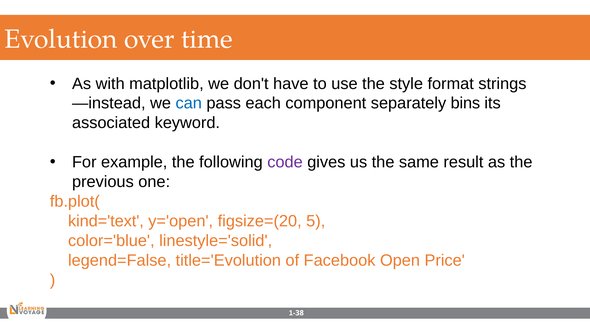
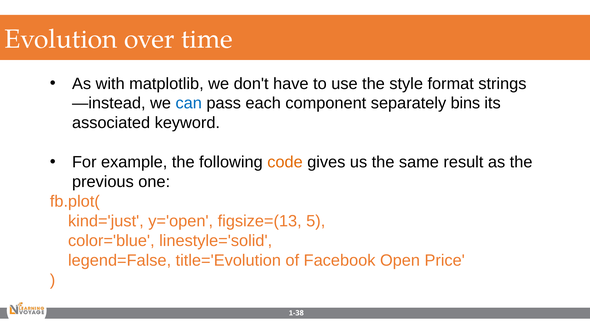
code colour: purple -> orange
kind='text: kind='text -> kind='just
figsize=(20: figsize=(20 -> figsize=(13
